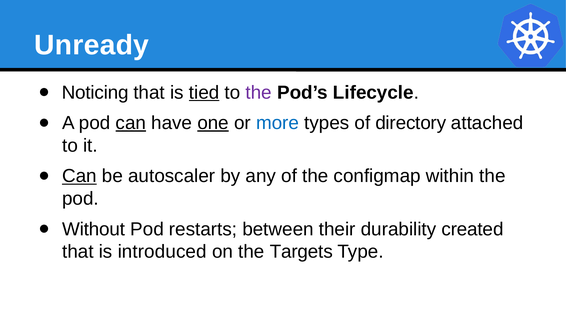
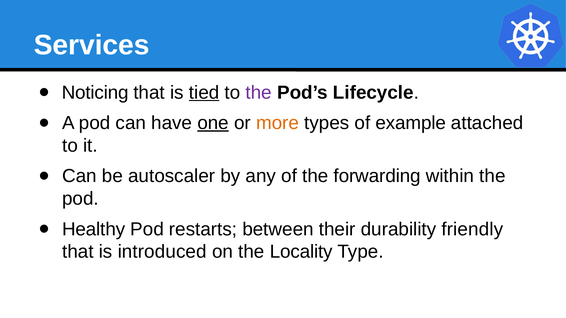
Unready: Unready -> Services
can at (131, 123) underline: present -> none
more colour: blue -> orange
directory: directory -> example
Can at (79, 176) underline: present -> none
configmap: configmap -> forwarding
Without: Without -> Healthy
created: created -> friendly
Targets: Targets -> Locality
